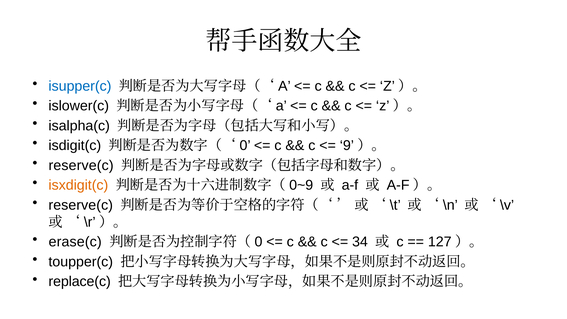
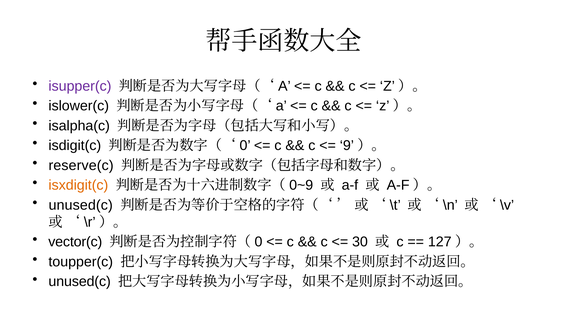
isupper(c colour: blue -> purple
reserve(c at (81, 205): reserve(c -> unused(c
erase(c: erase(c -> vector(c
34: 34 -> 30
replace(c at (80, 282): replace(c -> unused(c
